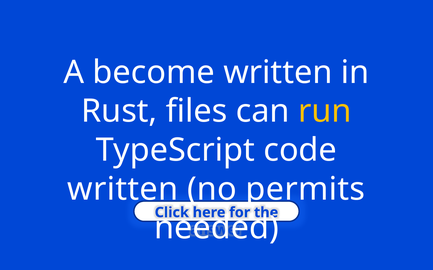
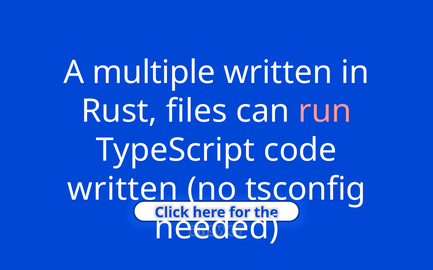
become: become -> multiple
run colour: yellow -> pink
permits: permits -> tsconfig
